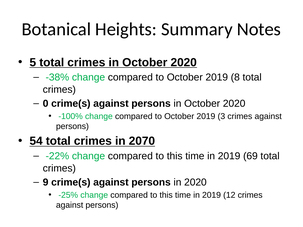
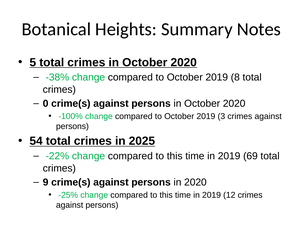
2070: 2070 -> 2025
